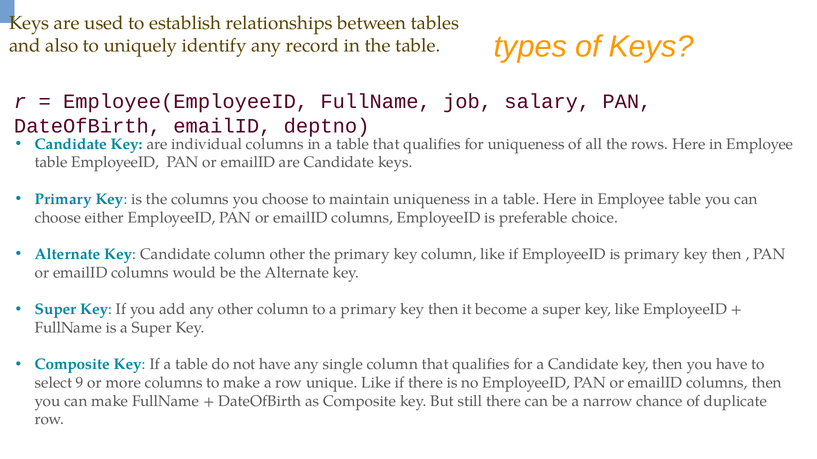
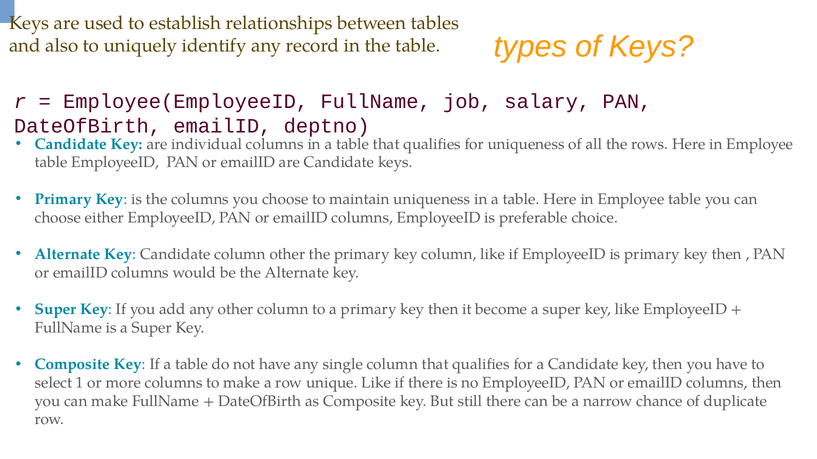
9: 9 -> 1
